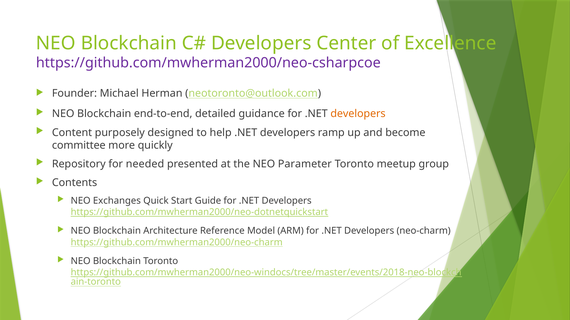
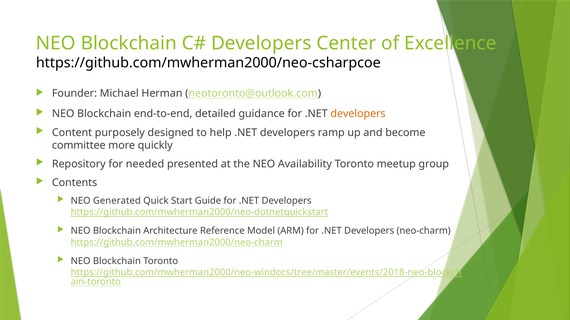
https://github.com/mwherman2000/neo-csharpcoe colour: purple -> black
Parameter: Parameter -> Availability
Exchanges: Exchanges -> Generated
